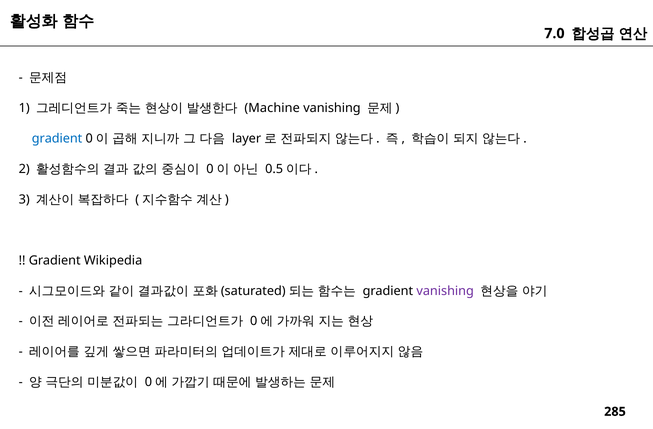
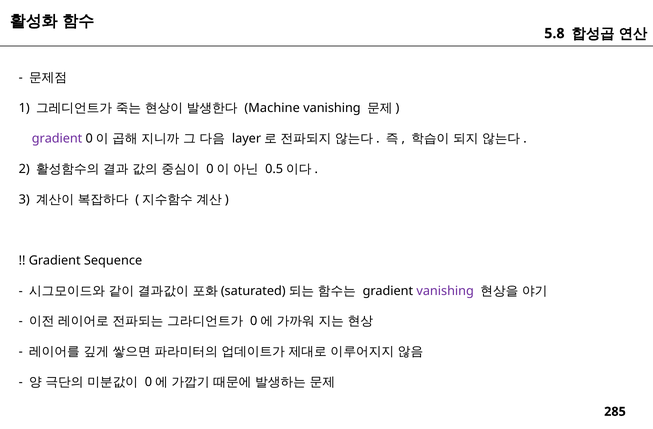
7.0: 7.0 -> 5.8
gradient at (57, 138) colour: blue -> purple
Wikipedia: Wikipedia -> Sequence
